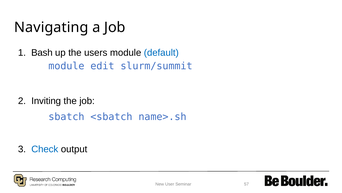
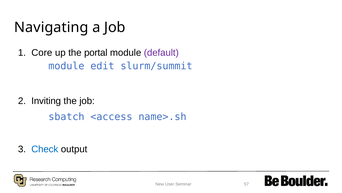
Bash: Bash -> Core
users: users -> portal
default colour: blue -> purple
<sbatch: <sbatch -> <access
